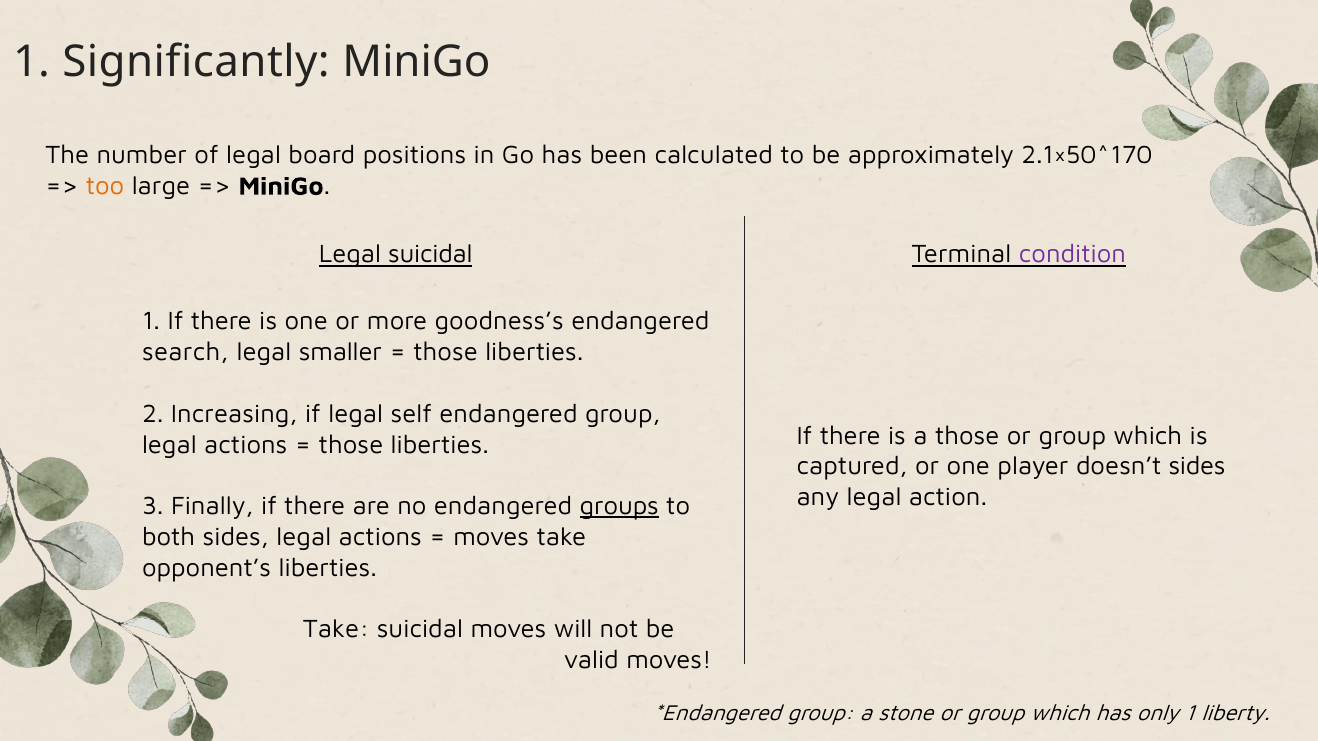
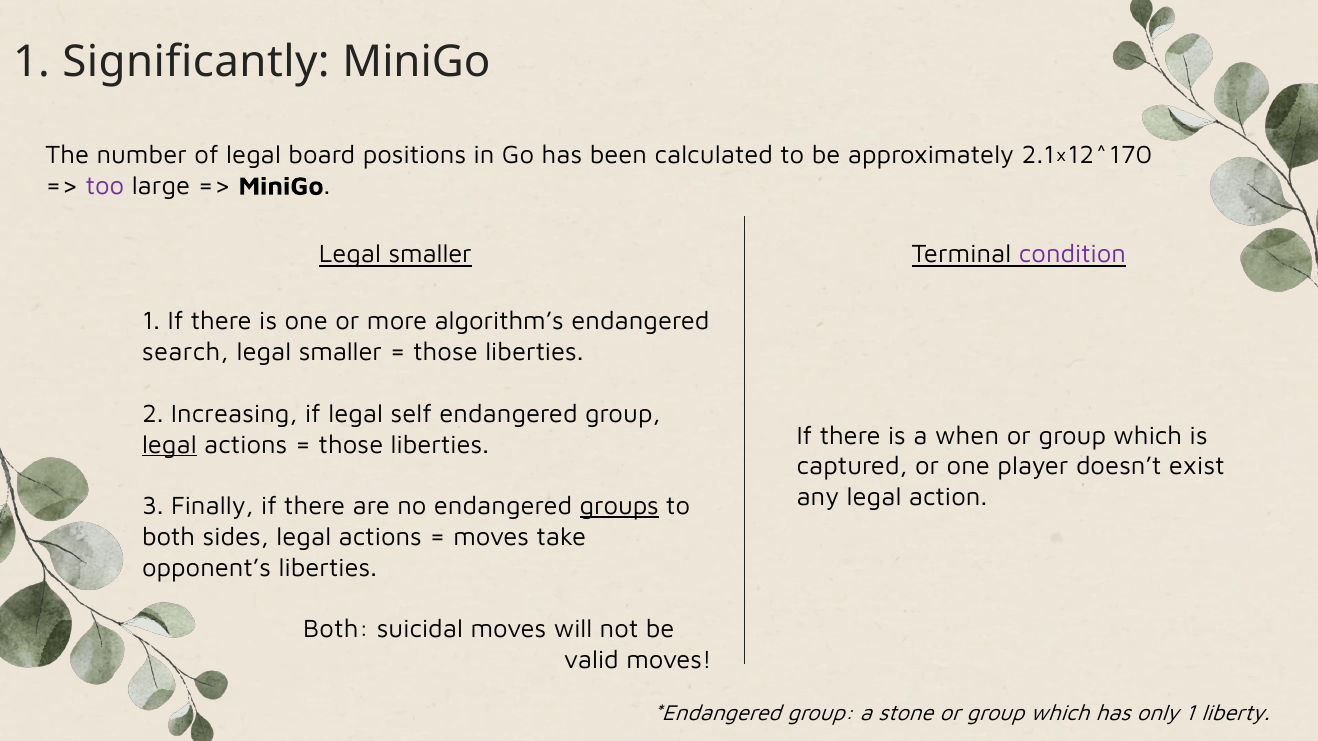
2.1×50^170: 2.1×50^170 -> 2.1×12^170
too colour: orange -> purple
suicidal at (430, 254): suicidal -> smaller
goodness’s: goodness’s -> algorithm’s
a those: those -> when
legal at (169, 445) underline: none -> present
doesn’t sides: sides -> exist
Take at (336, 629): Take -> Both
